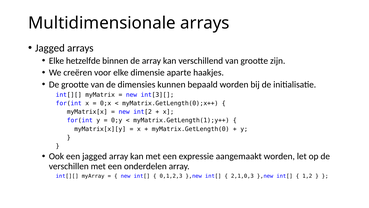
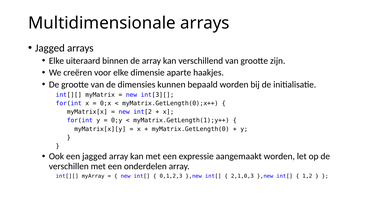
hetzelfde: hetzelfde -> uiteraard
